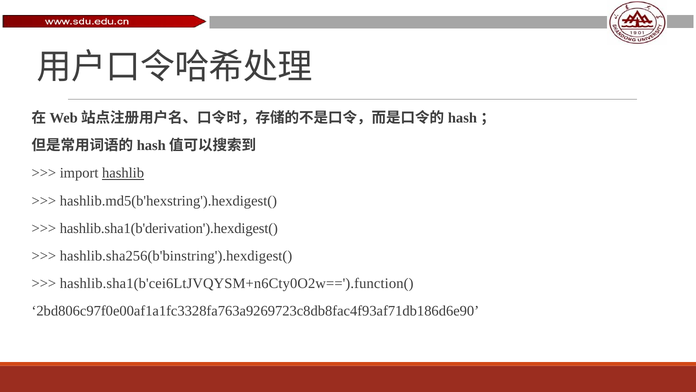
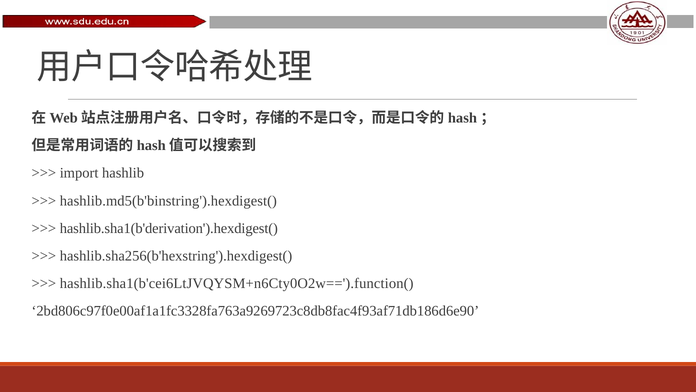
hashlib underline: present -> none
hashlib.md5(b'hexstring').hexdigest(: hashlib.md5(b'hexstring').hexdigest( -> hashlib.md5(b'binstring').hexdigest(
hashlib.sha256(b'binstring').hexdigest(: hashlib.sha256(b'binstring').hexdigest( -> hashlib.sha256(b'hexstring').hexdigest(
